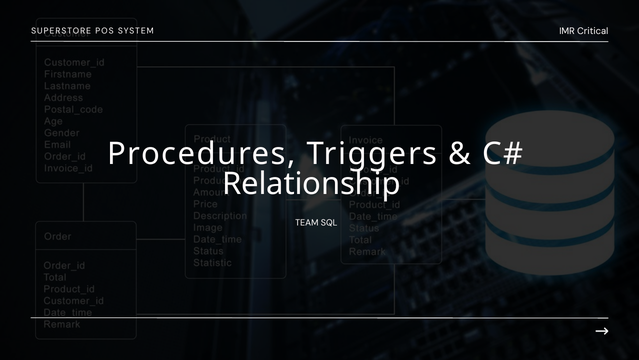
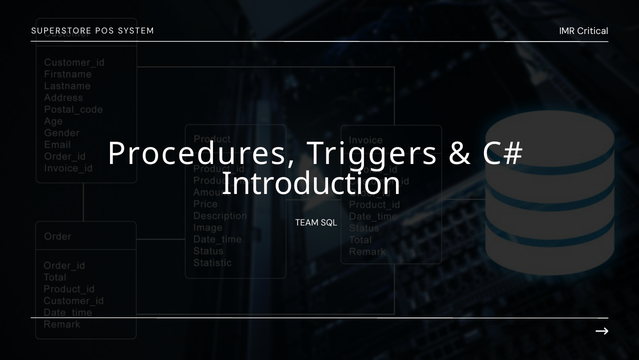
Relationship: Relationship -> Introduction
